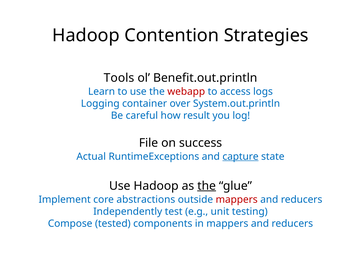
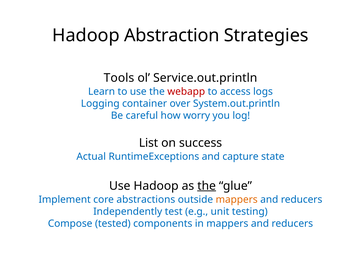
Contention: Contention -> Abstraction
Benefit.out.println: Benefit.out.println -> Service.out.println
result: result -> worry
File: File -> List
capture underline: present -> none
mappers at (237, 200) colour: red -> orange
